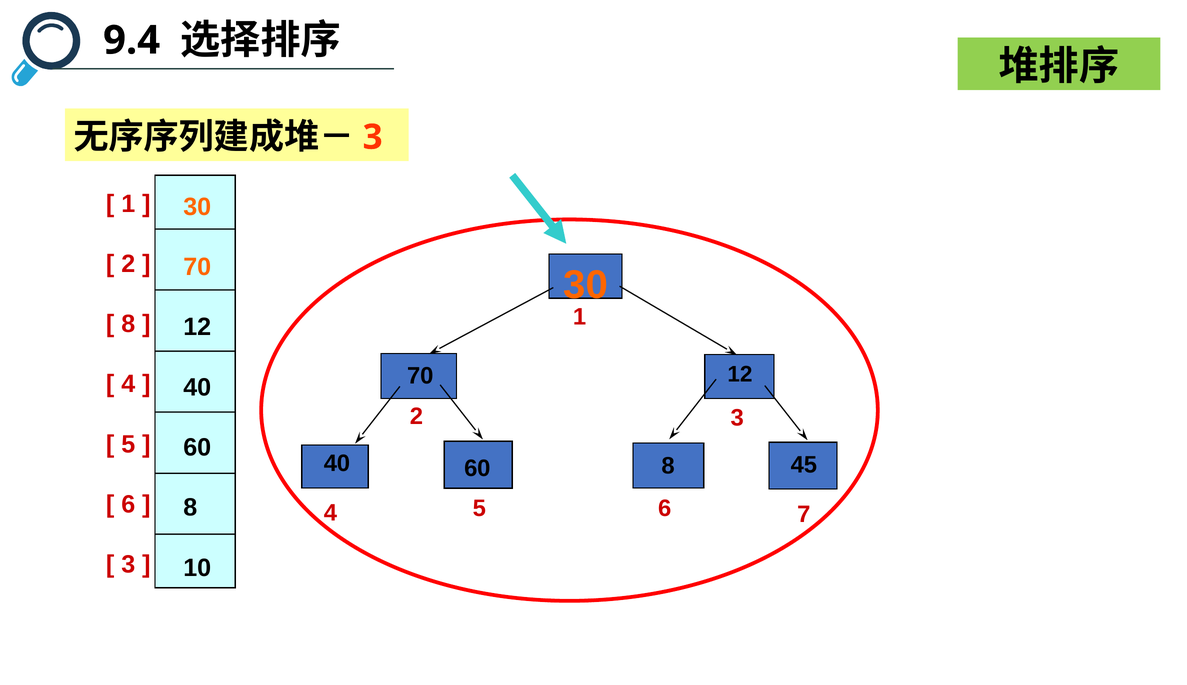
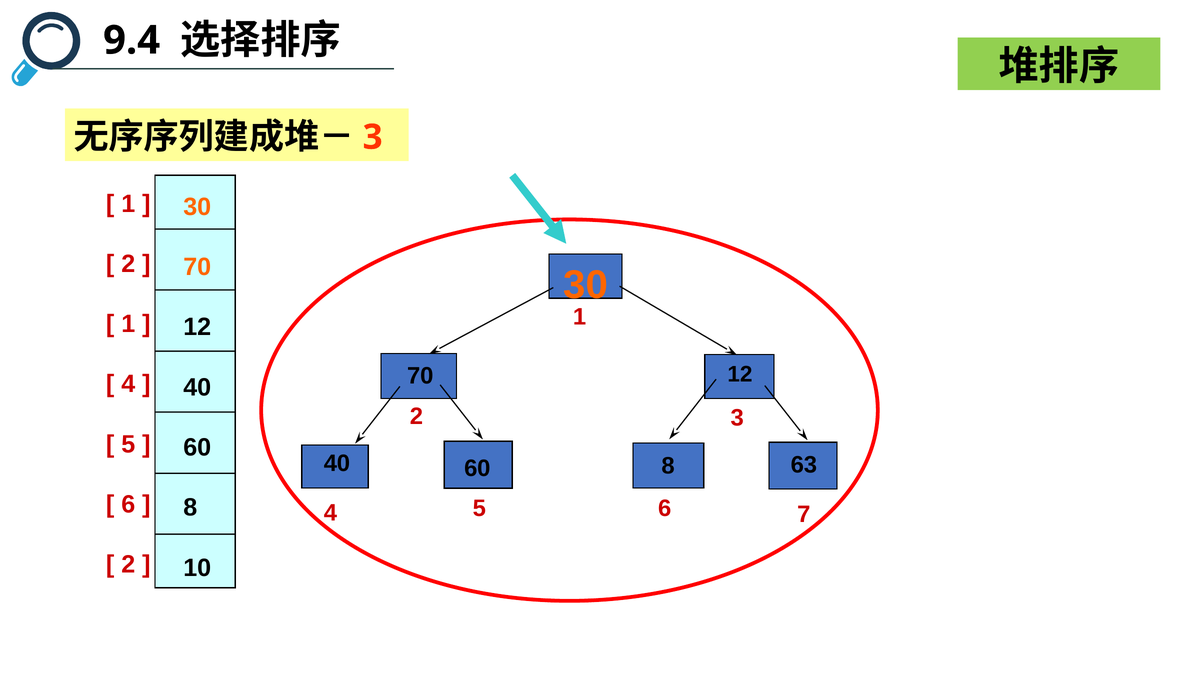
8 at (128, 324): 8 -> 1
45: 45 -> 63
3 at (128, 565): 3 -> 2
